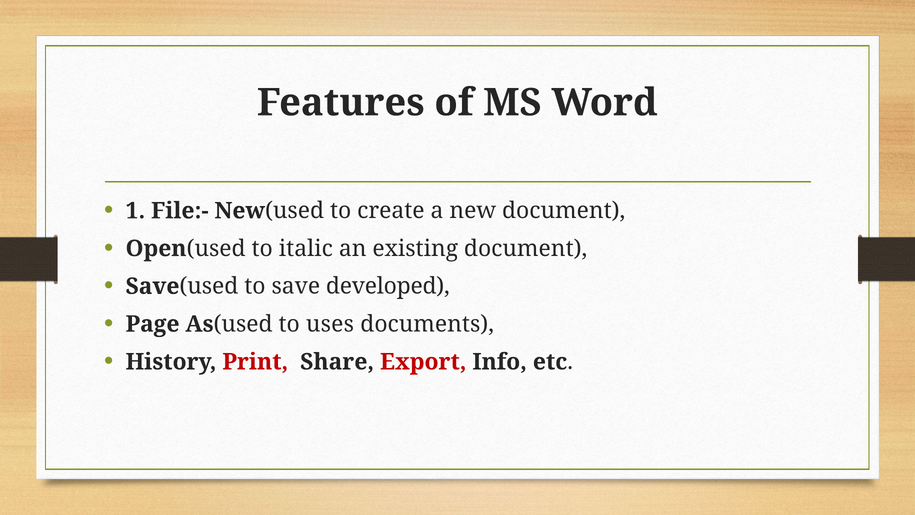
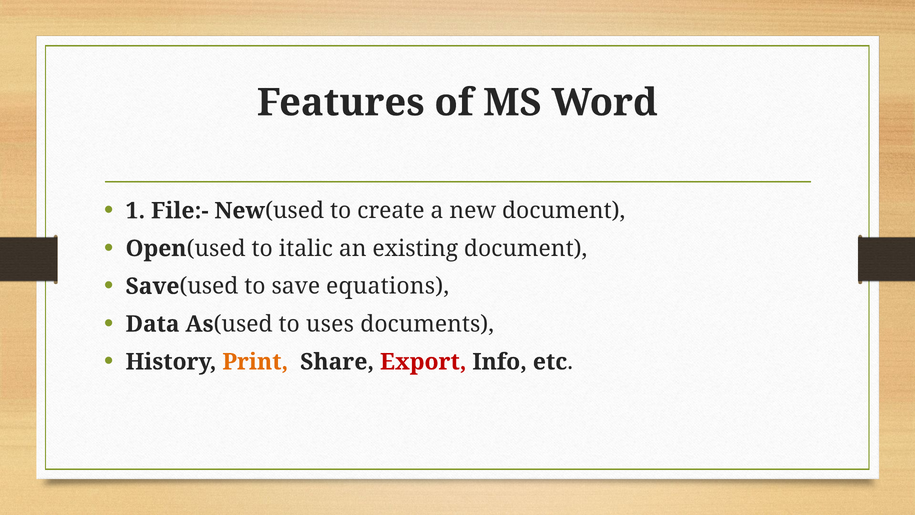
developed: developed -> equations
Page: Page -> Data
Print colour: red -> orange
